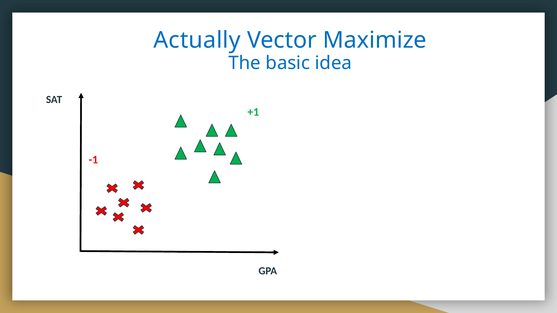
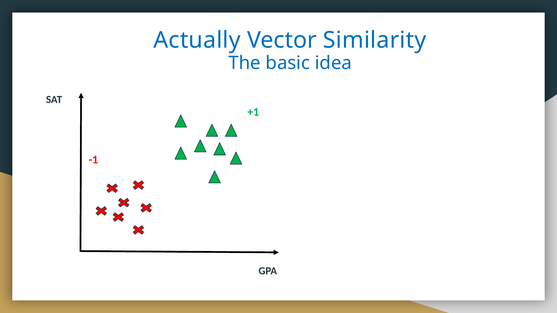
Maximize: Maximize -> Similarity
